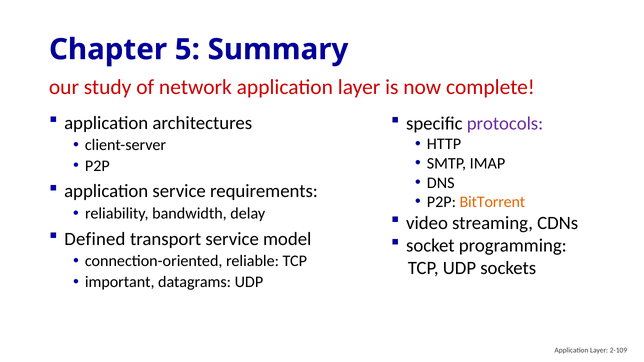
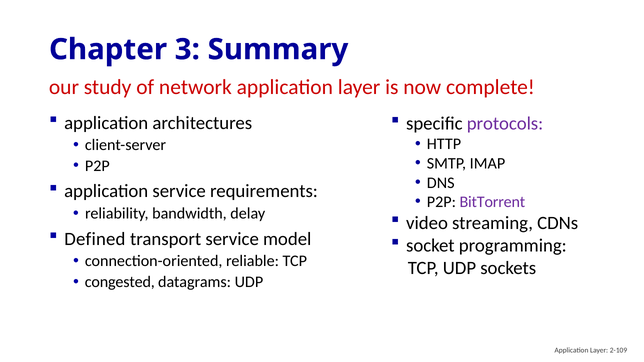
5: 5 -> 3
BitTorrent colour: orange -> purple
important: important -> congested
